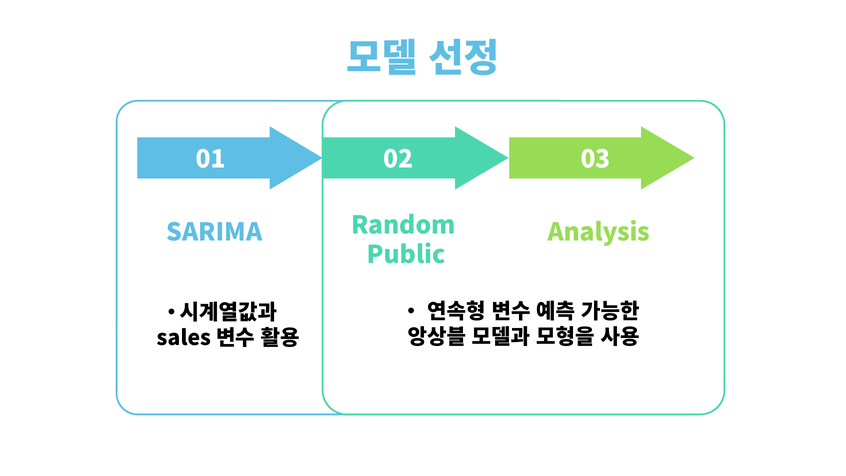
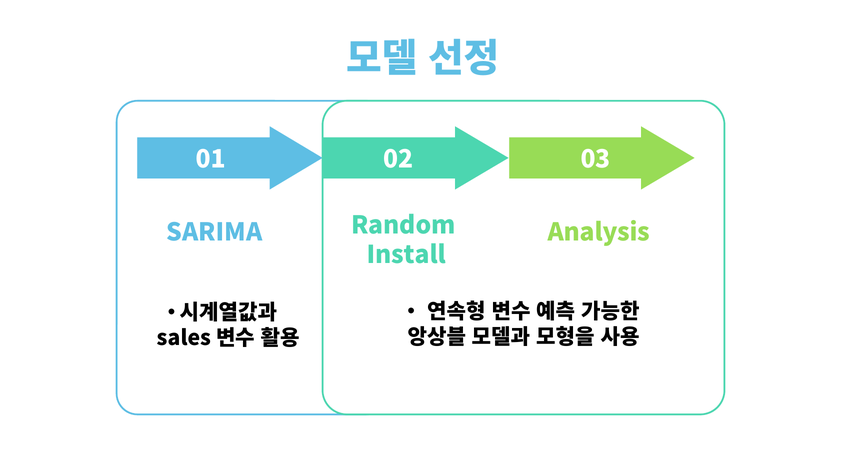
Public: Public -> Install
